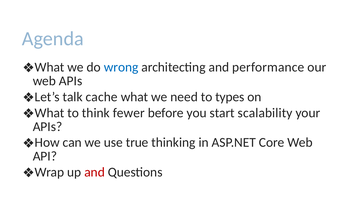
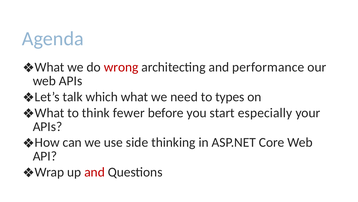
wrong colour: blue -> red
cache: cache -> which
scalability: scalability -> especially
true: true -> side
